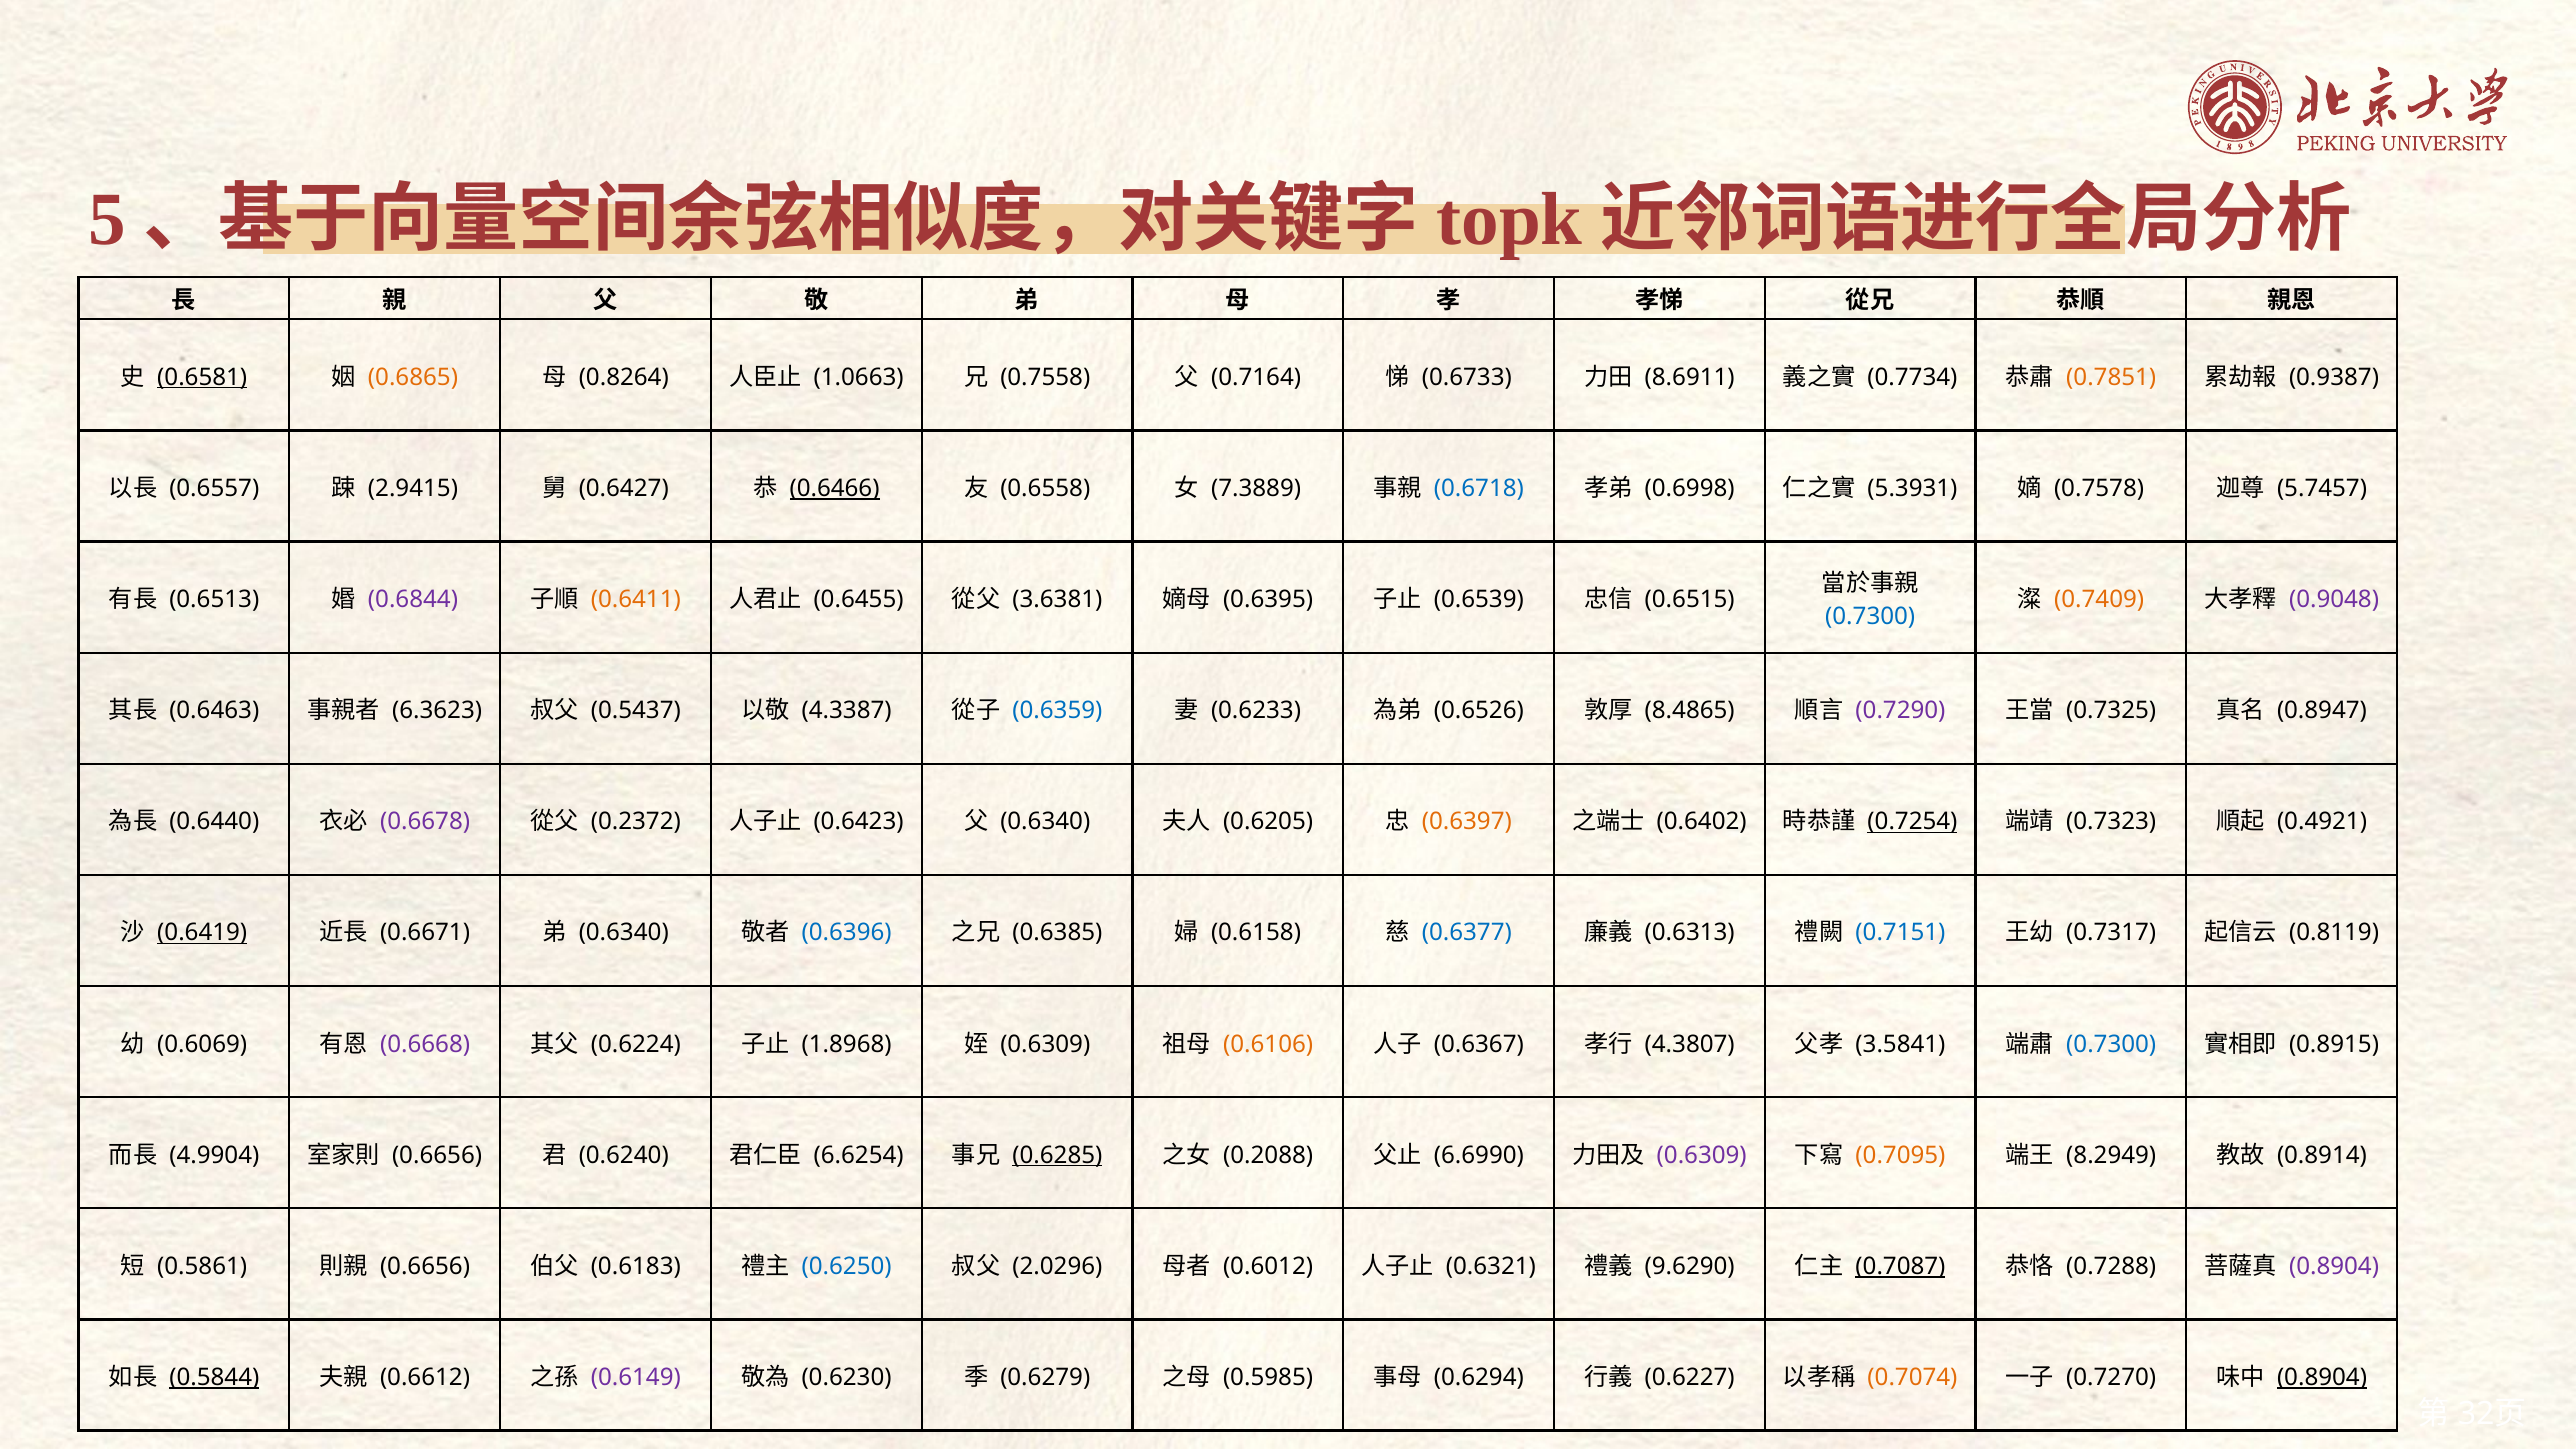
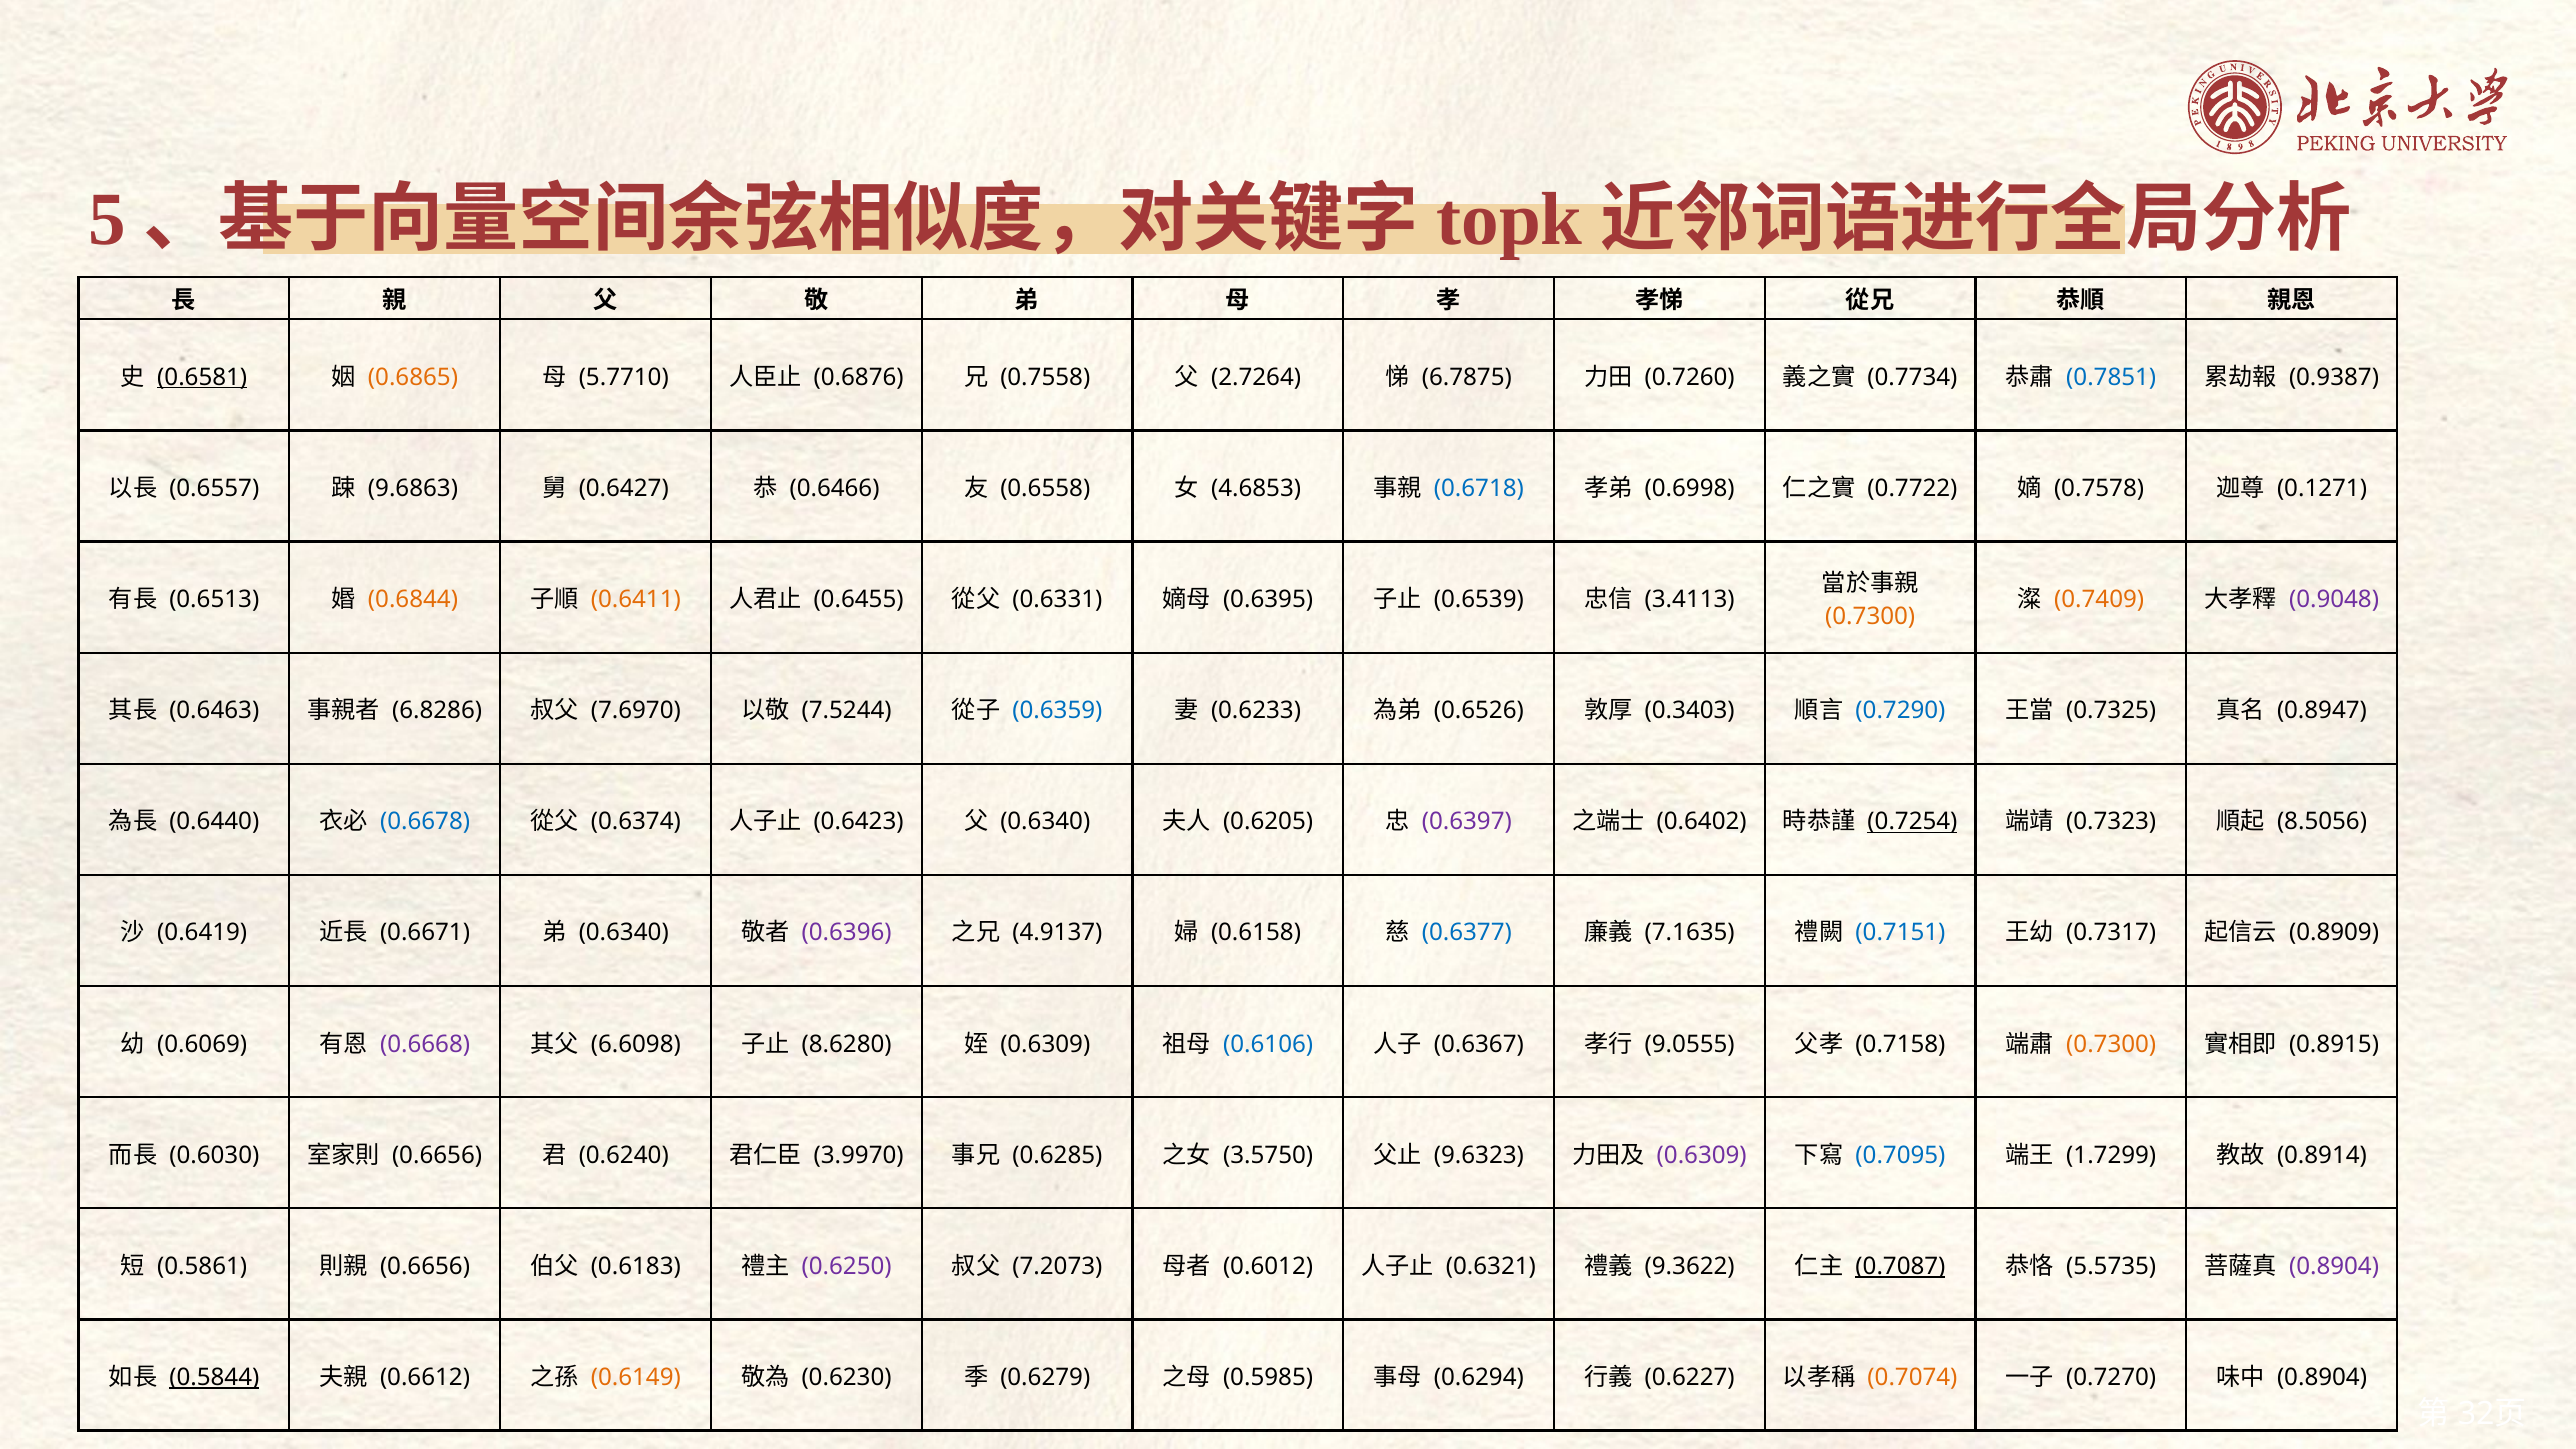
0.8264: 0.8264 -> 5.7710
1.0663: 1.0663 -> 0.6876
0.7164: 0.7164 -> 2.7264
0.6733: 0.6733 -> 6.7875
8.6911: 8.6911 -> 0.7260
0.7851 colour: orange -> blue
2.9415: 2.9415 -> 9.6863
0.6466 underline: present -> none
7.3889: 7.3889 -> 4.6853
5.3931: 5.3931 -> 0.7722
5.7457: 5.7457 -> 0.1271
0.6844 colour: purple -> orange
3.6381: 3.6381 -> 0.6331
0.6515: 0.6515 -> 3.4113
0.7300 at (1870, 616) colour: blue -> orange
6.3623: 6.3623 -> 6.8286
0.5437: 0.5437 -> 7.6970
4.3387: 4.3387 -> 7.5244
8.4865: 8.4865 -> 0.3403
0.7290 colour: purple -> blue
0.6678 colour: purple -> blue
0.2372: 0.2372 -> 0.6374
0.6397 colour: orange -> purple
0.4921: 0.4921 -> 8.5056
0.6419 underline: present -> none
0.6396 colour: blue -> purple
0.6385: 0.6385 -> 4.9137
0.6313: 0.6313 -> 7.1635
0.8119: 0.8119 -> 0.8909
0.6224: 0.6224 -> 6.6098
1.8968: 1.8968 -> 8.6280
0.6106 colour: orange -> blue
4.3807: 4.3807 -> 9.0555
3.5841: 3.5841 -> 0.7158
0.7300 at (2111, 1044) colour: blue -> orange
4.9904: 4.9904 -> 0.6030
6.6254: 6.6254 -> 3.9970
0.6285 underline: present -> none
0.2088: 0.2088 -> 3.5750
6.6990: 6.6990 -> 9.6323
0.7095 colour: orange -> blue
8.2949: 8.2949 -> 1.7299
0.6250 colour: blue -> purple
2.0296: 2.0296 -> 7.2073
9.6290: 9.6290 -> 9.3622
0.7288: 0.7288 -> 5.5735
0.6149 colour: purple -> orange
0.8904 at (2322, 1377) underline: present -> none
